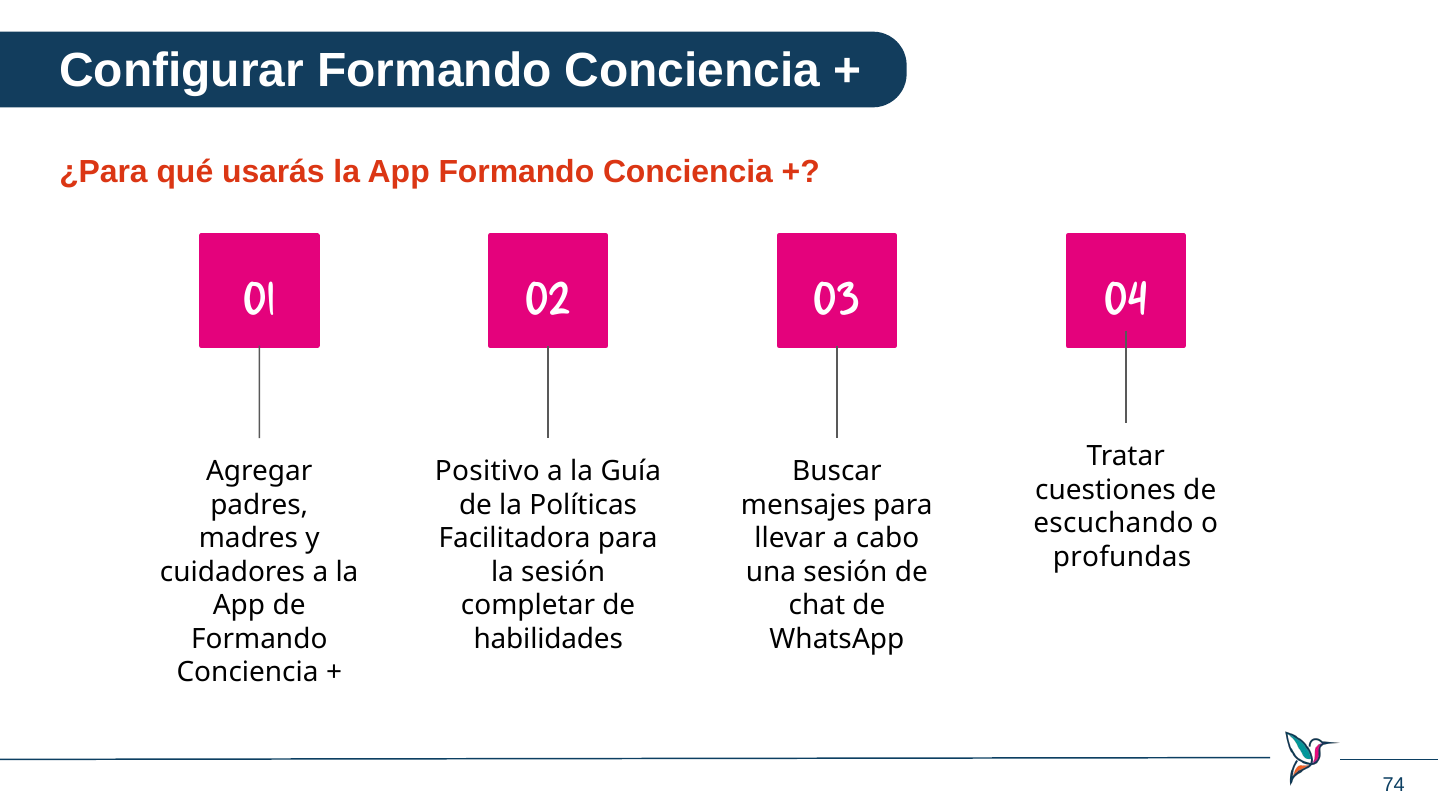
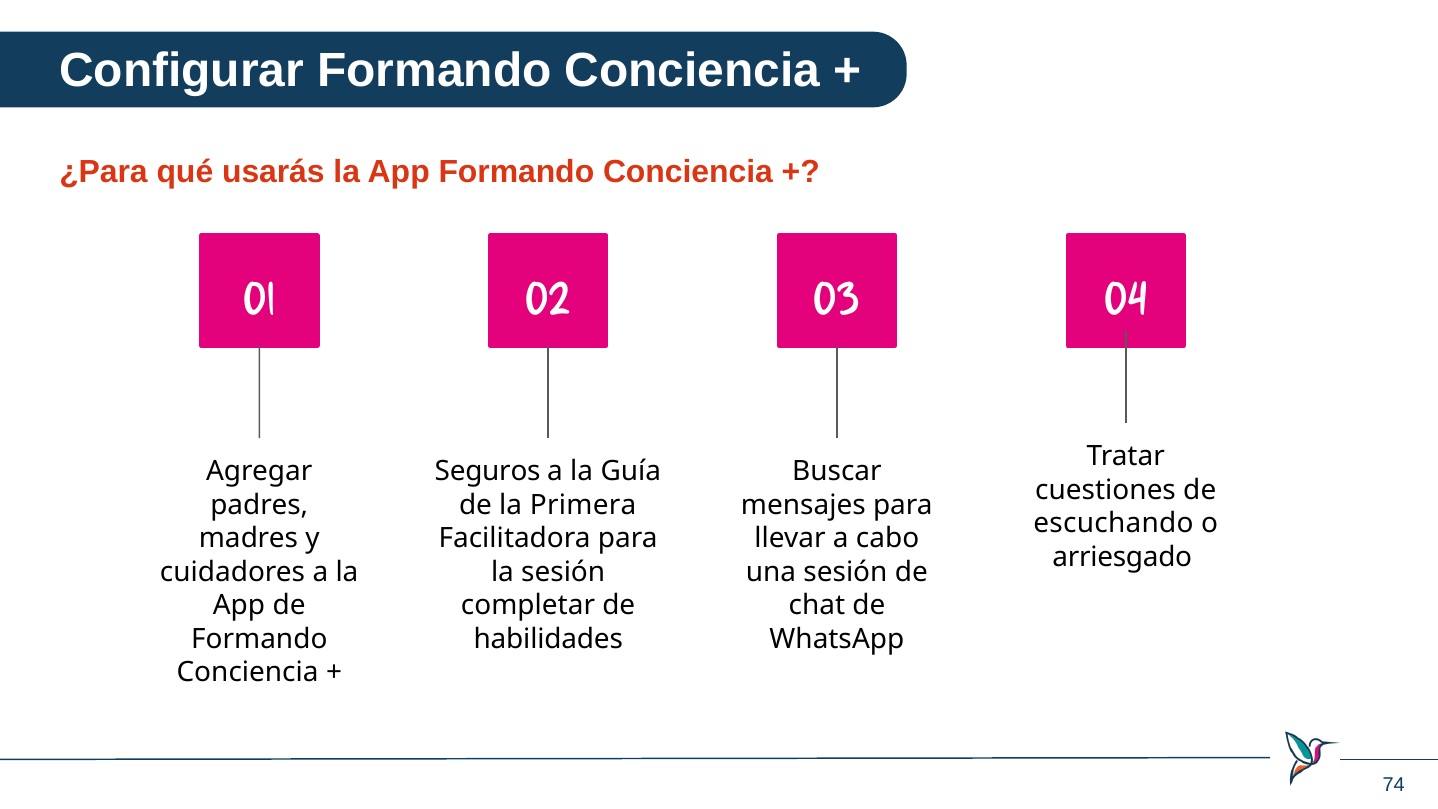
Positivo: Positivo -> Seguros
Políticas: Políticas -> Primera
profundas: profundas -> arriesgado
